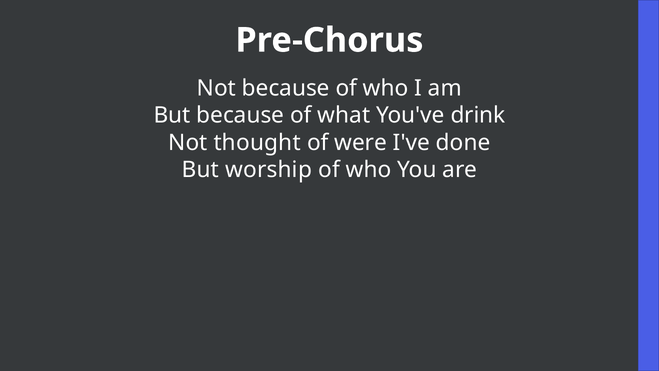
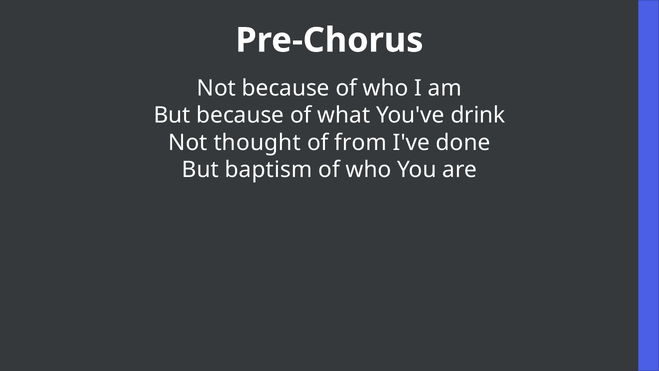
were: were -> from
worship: worship -> baptism
